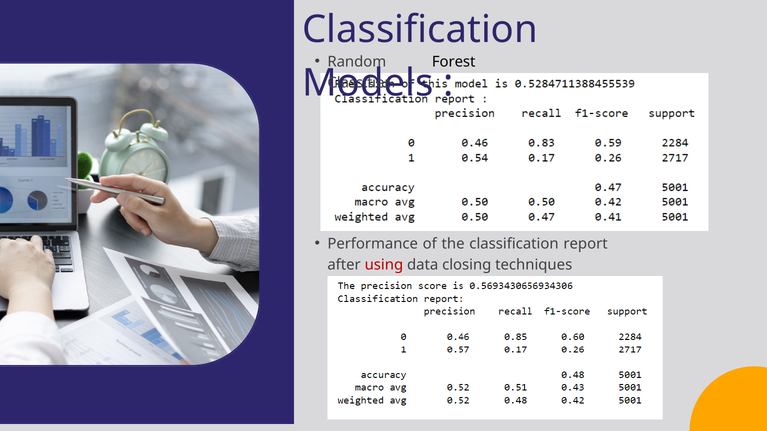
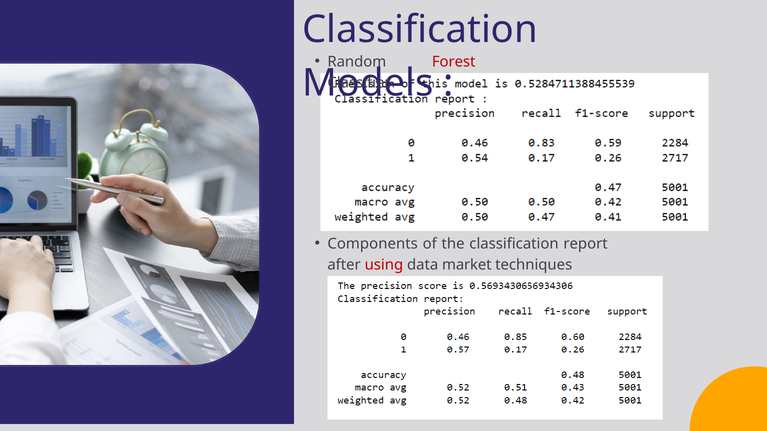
Forest colour: black -> red
Performance: Performance -> Components
closing: closing -> market
